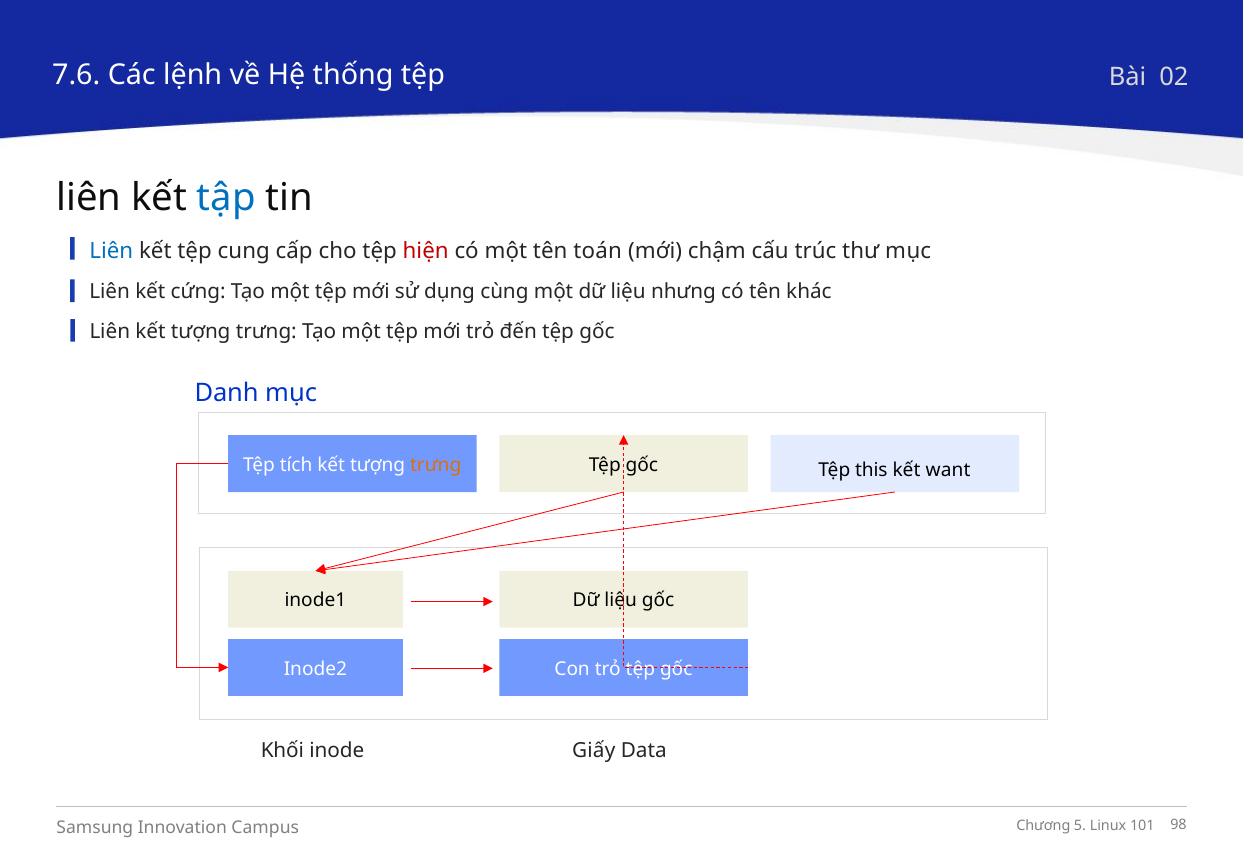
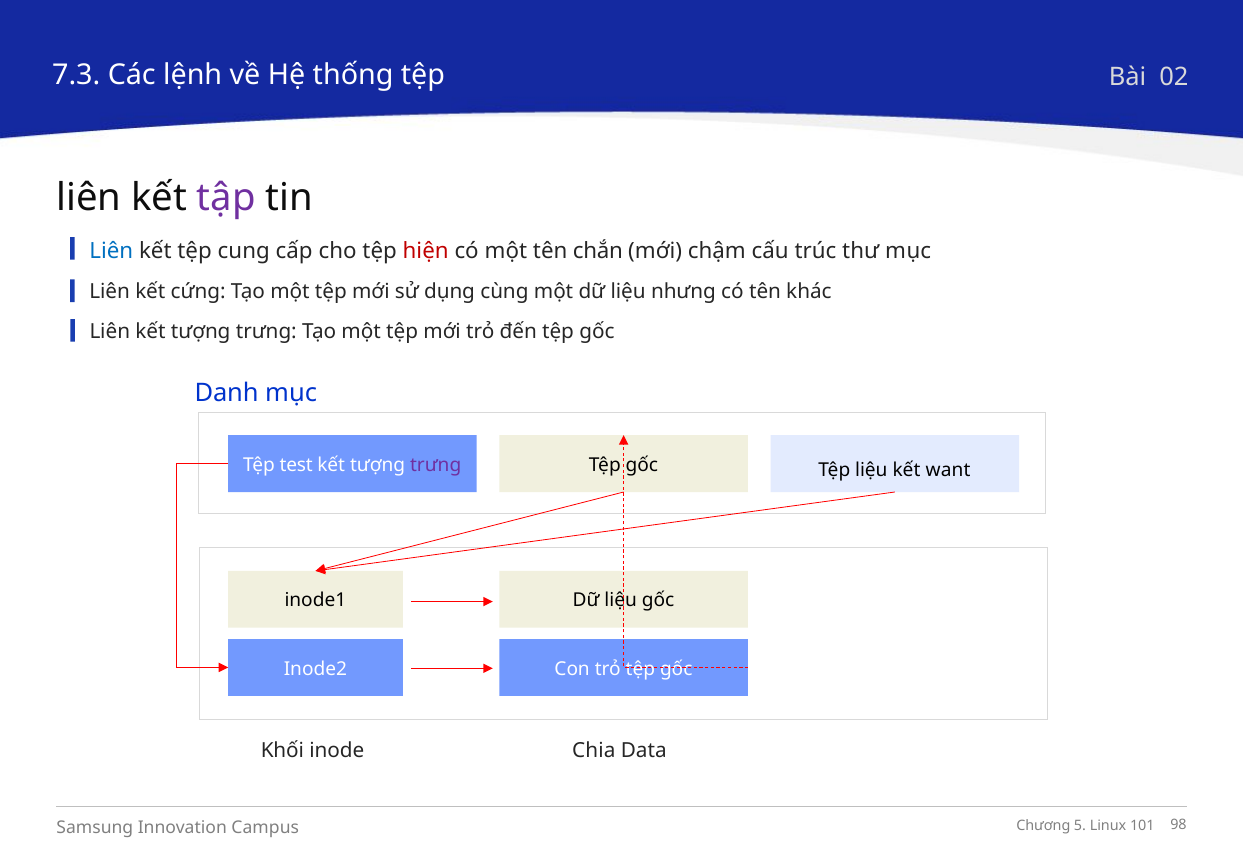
7.6: 7.6 -> 7.3
tập colour: blue -> purple
toán: toán -> chắn
tích: tích -> test
trưng at (436, 465) colour: orange -> purple
Tệp this: this -> liệu
Giấy: Giấy -> Chia
